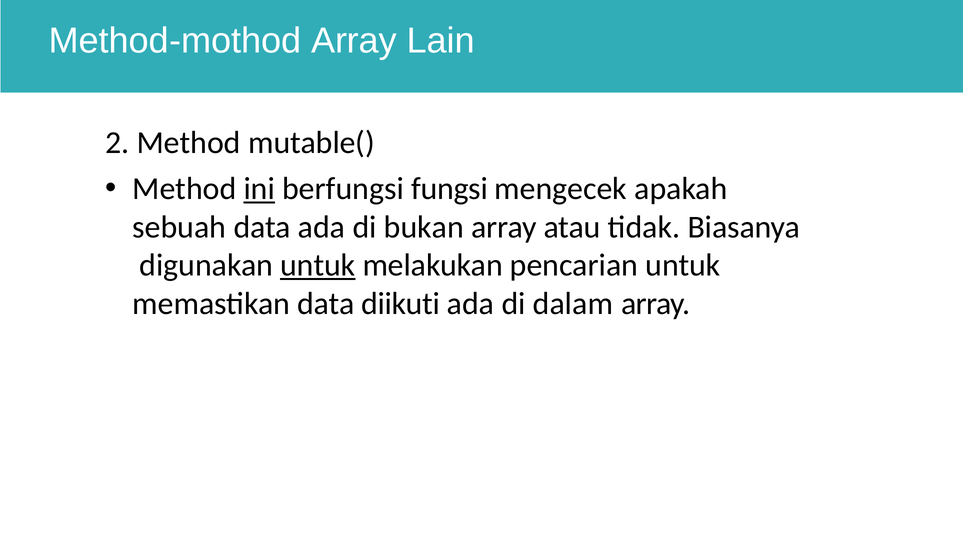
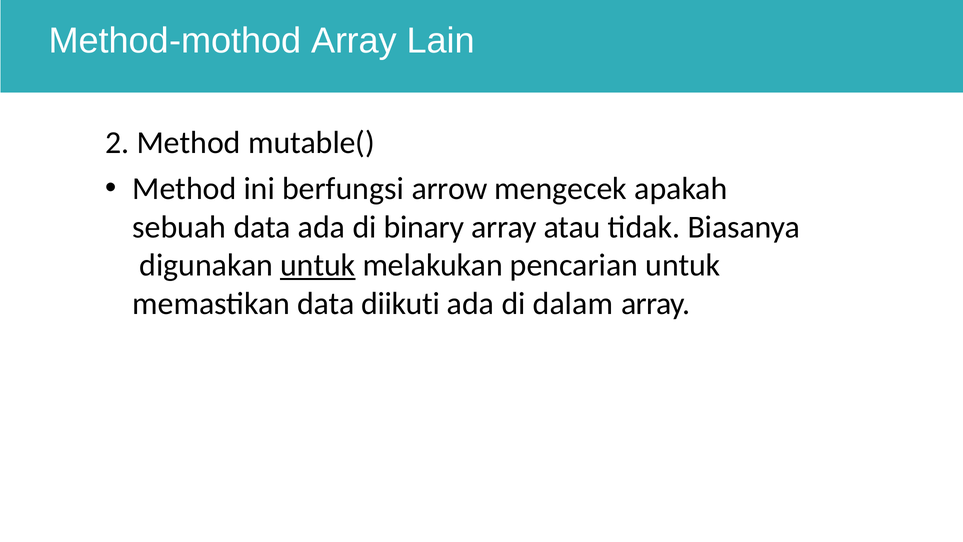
ini underline: present -> none
fungsi: fungsi -> arrow
bukan: bukan -> binary
